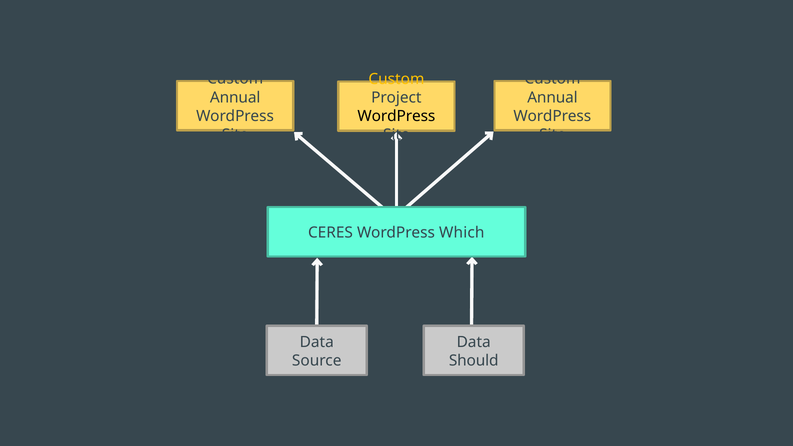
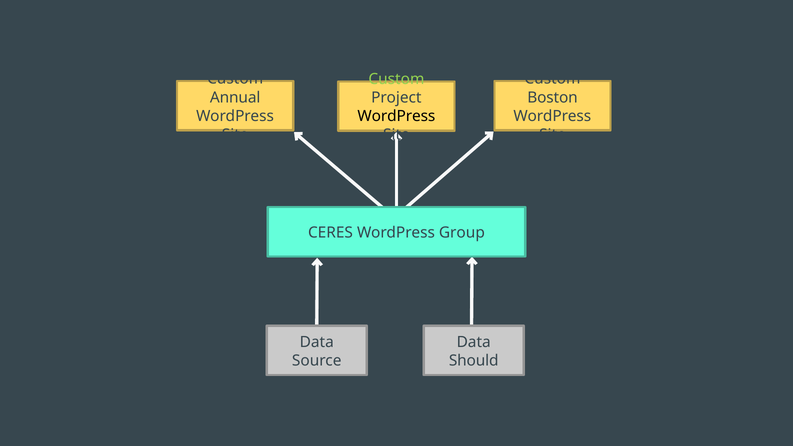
Custom at (396, 79) colour: yellow -> light green
Annual at (552, 97): Annual -> Boston
Which: Which -> Group
